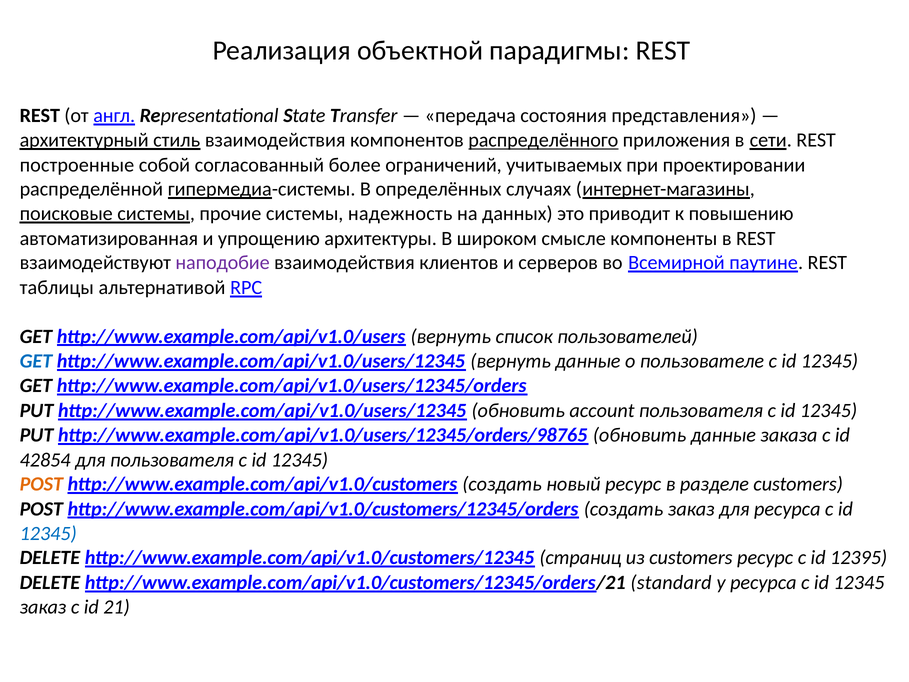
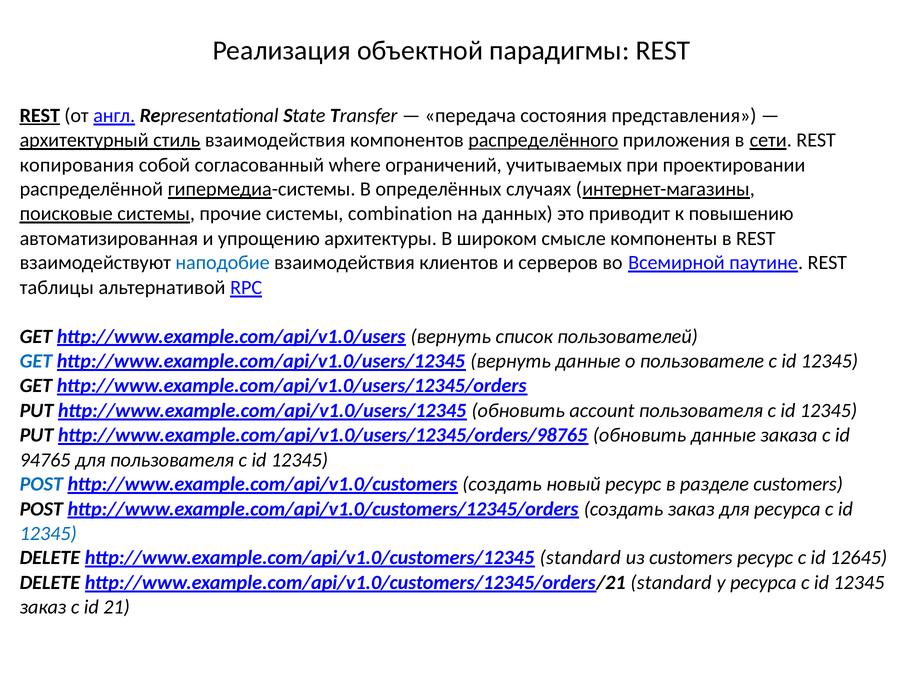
REST at (40, 115) underline: none -> present
построенные: построенные -> копирования
более: более -> where
надежность: надежность -> combination
наподобие colour: purple -> blue
42854: 42854 -> 94765
POST at (41, 484) colour: orange -> blue
http://www.example.com/api/v1.0/customers/12345 страниц: страниц -> standard
12395: 12395 -> 12645
